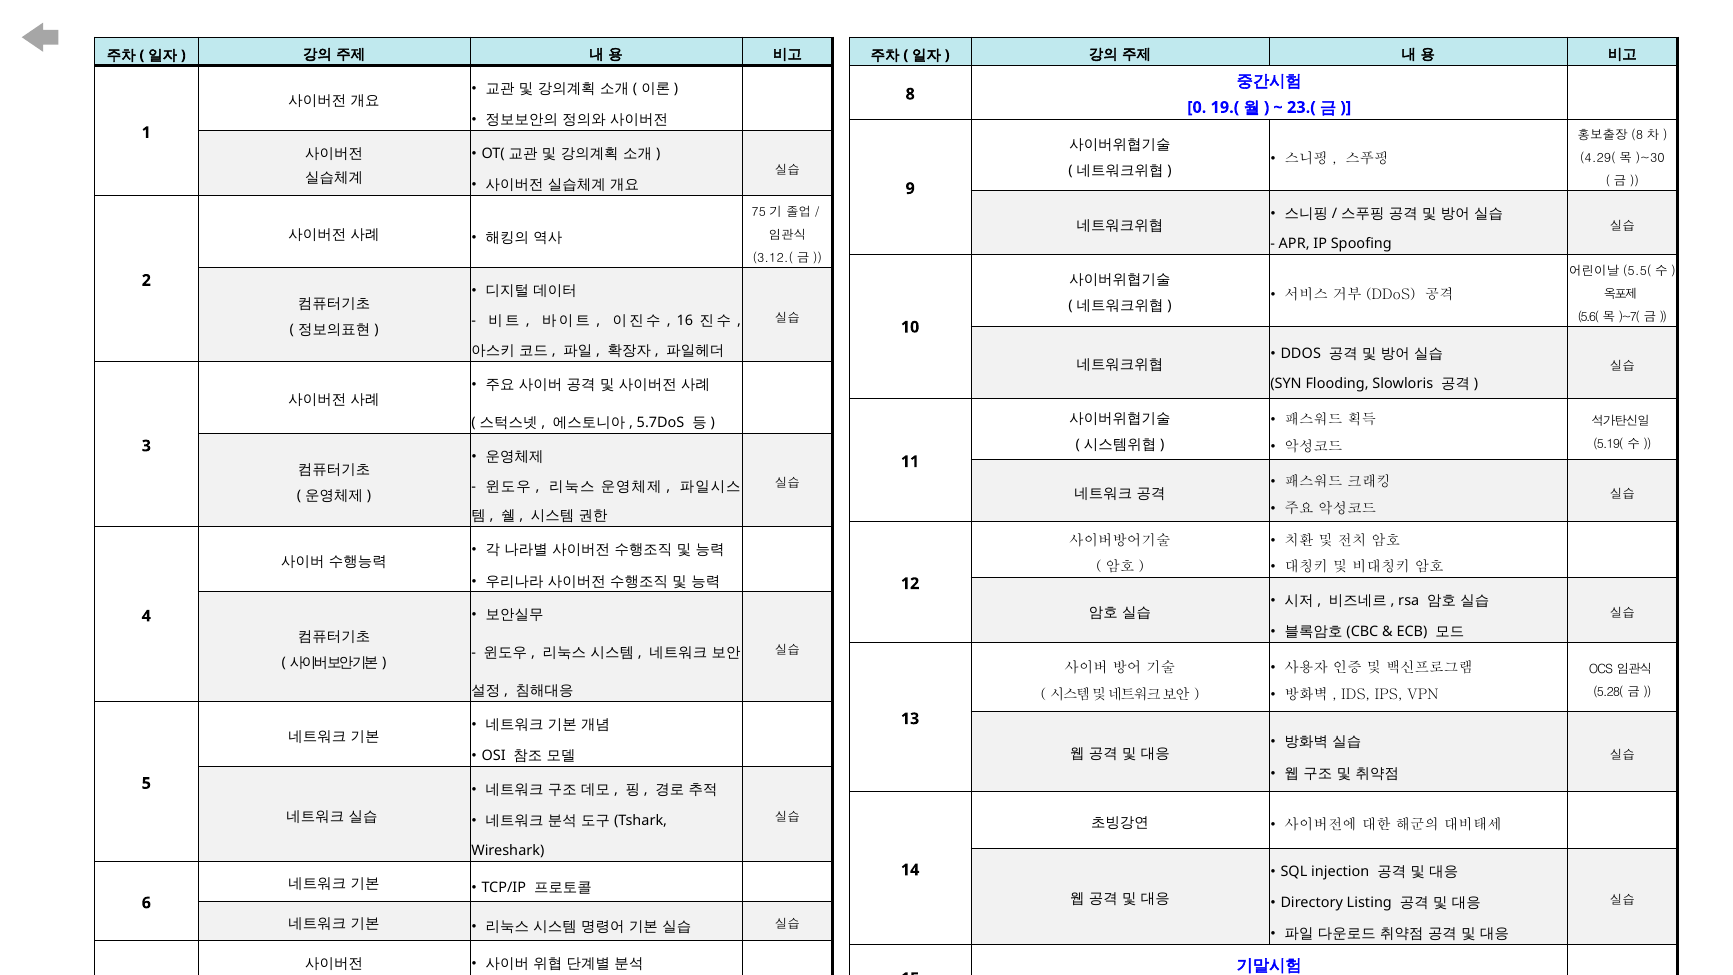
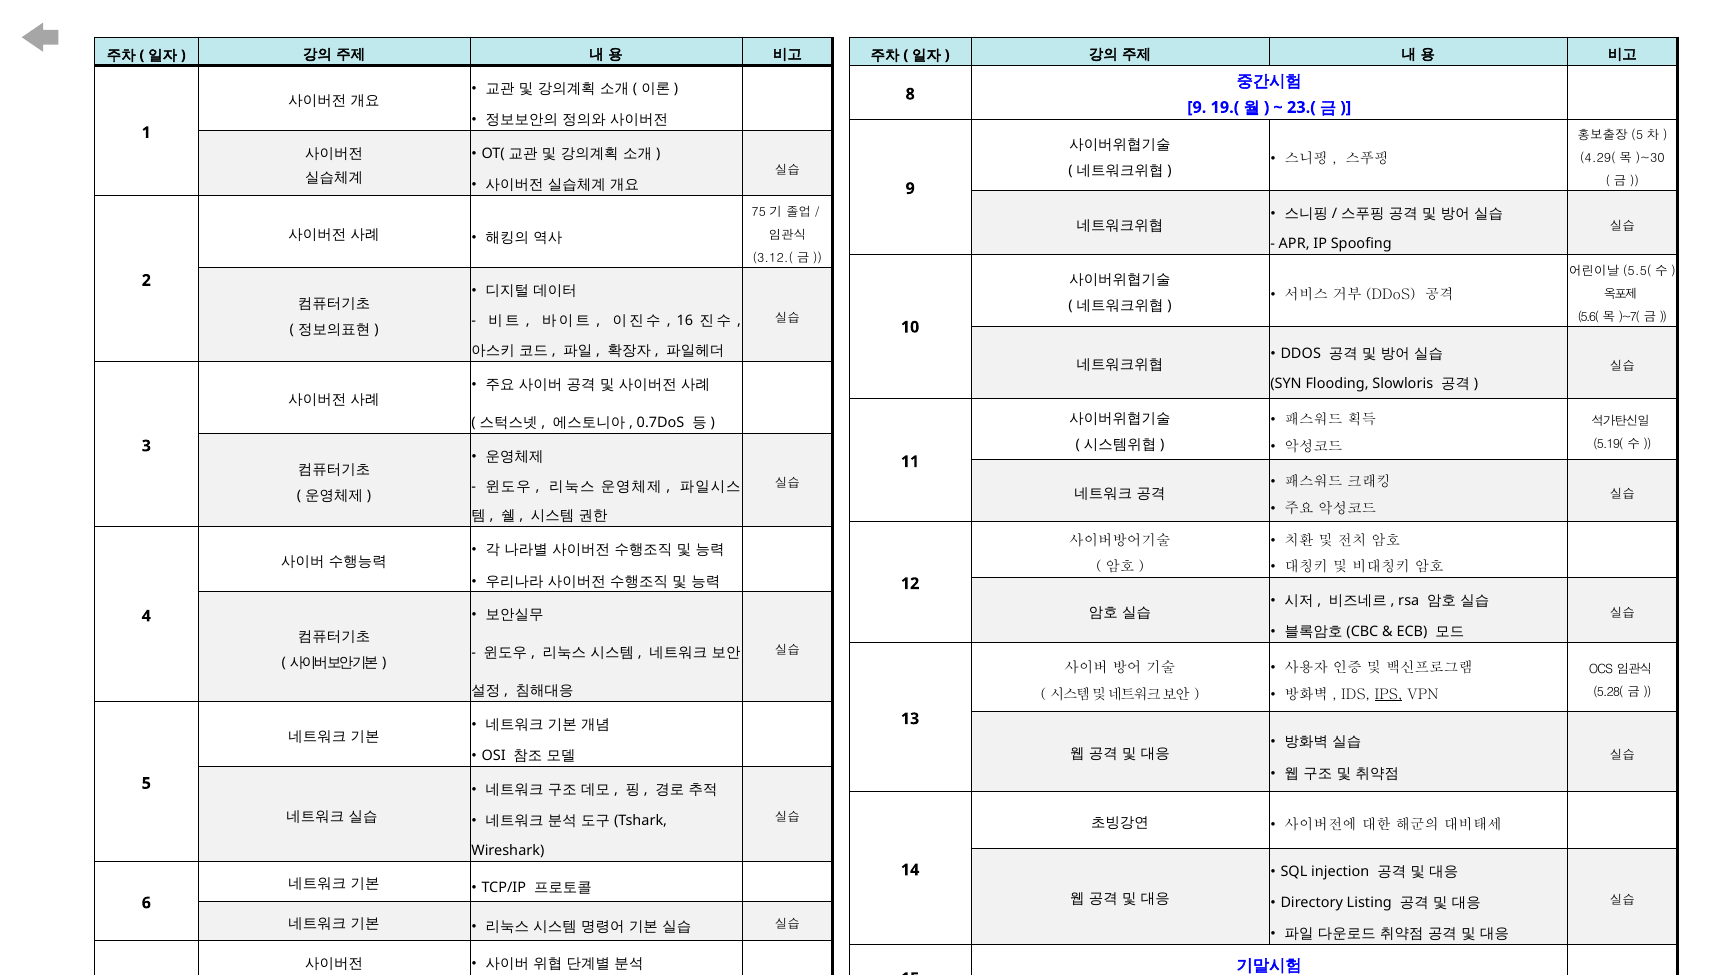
0 at (1197, 107): 0 -> 9
8 at (1637, 135): 8 -> 5
5.7DoS: 5.7DoS -> 0.7DoS
IPS underline: none -> present
